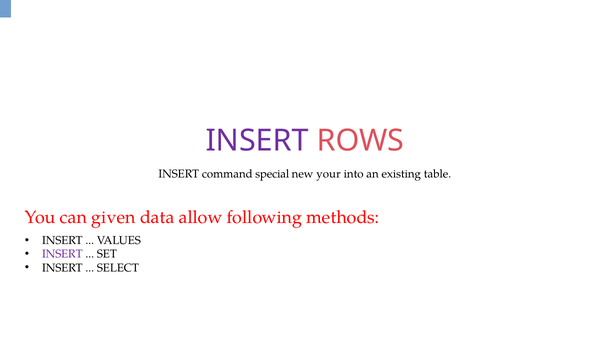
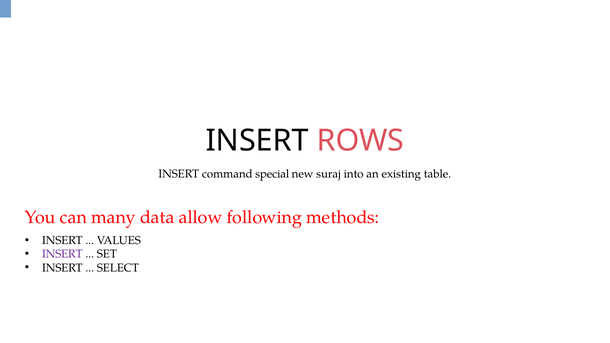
INSERT at (257, 141) colour: purple -> black
your: your -> suraj
given: given -> many
